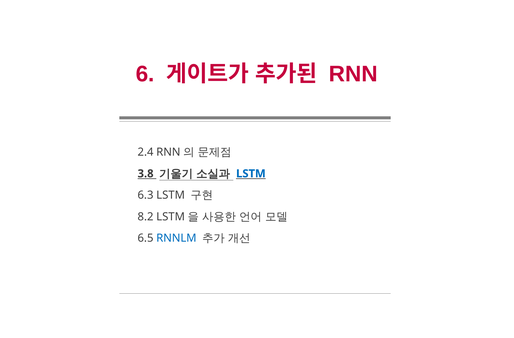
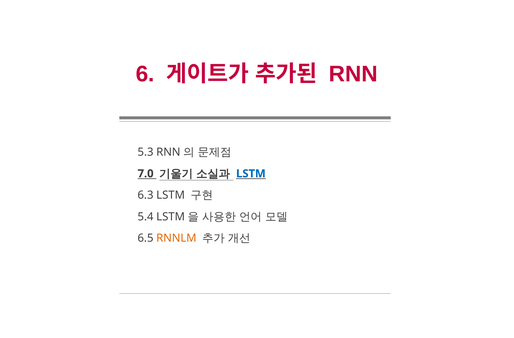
2.4: 2.4 -> 5.3
3.8: 3.8 -> 7.0
8.2: 8.2 -> 5.4
RNNLM colour: blue -> orange
